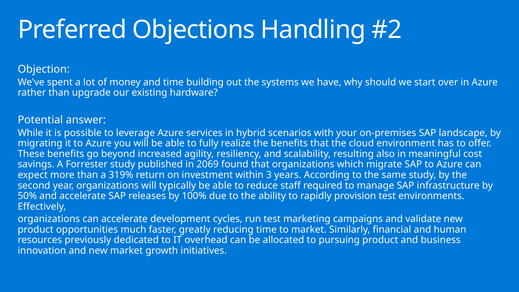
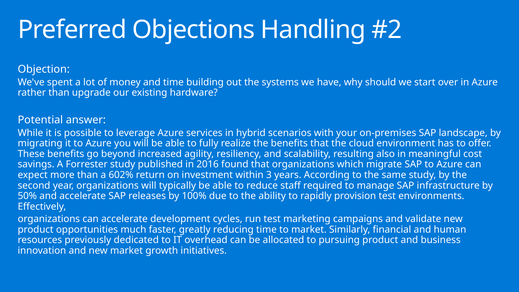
2069: 2069 -> 2016
319%: 319% -> 602%
